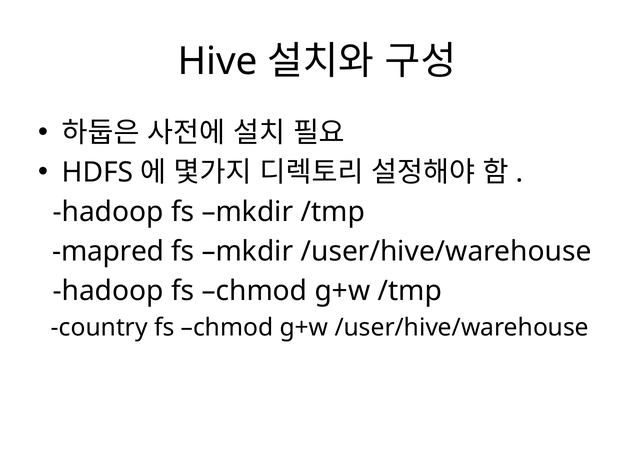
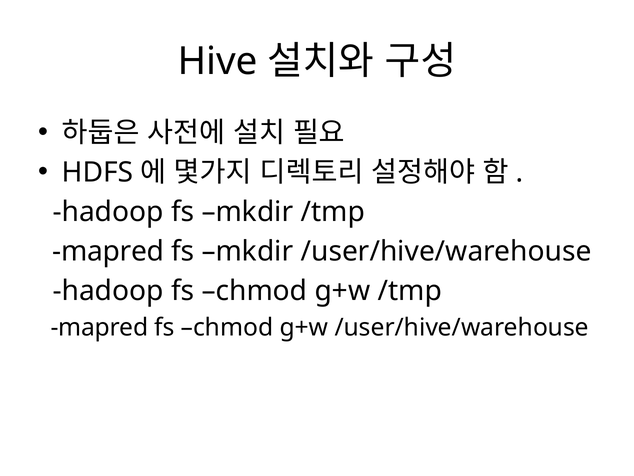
country at (99, 327): country -> mapred
